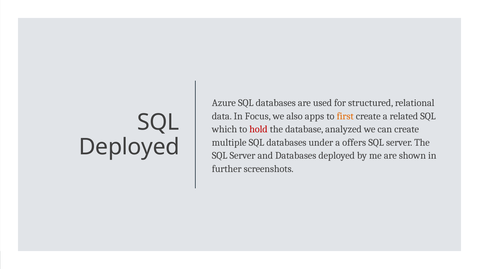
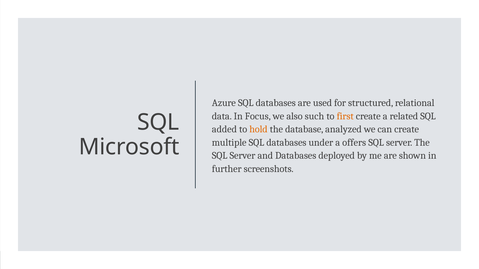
apps: apps -> such
which: which -> added
hold colour: red -> orange
Deployed at (129, 147): Deployed -> Microsoft
